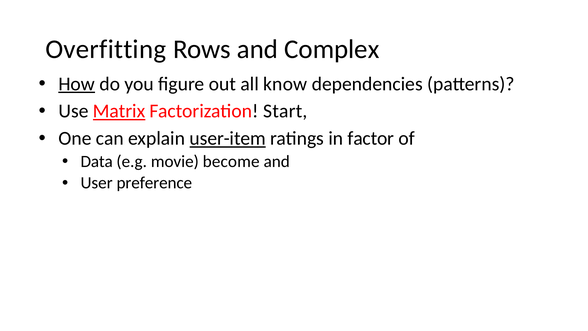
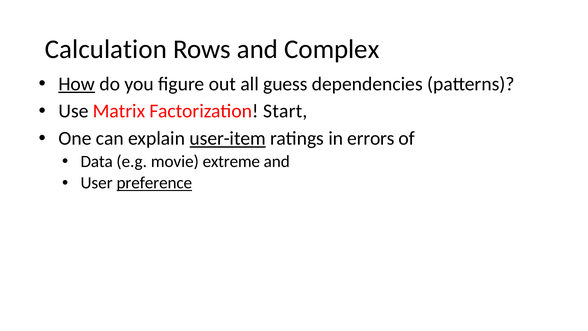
Overfitting: Overfitting -> Calculation
know: know -> guess
Matrix underline: present -> none
factor: factor -> errors
become: become -> extreme
preference underline: none -> present
